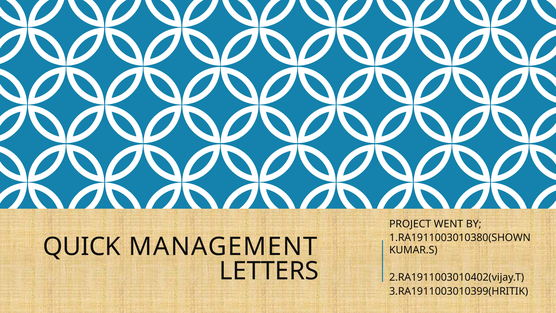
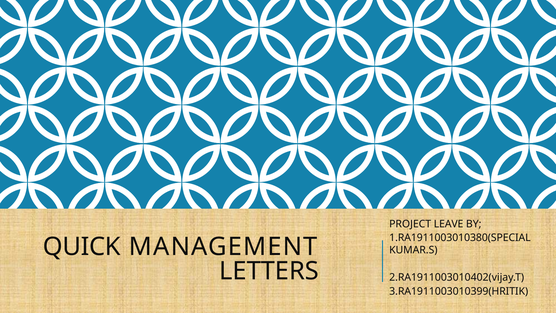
WENT: WENT -> LEAVE
1.RA1911003010380(SHOWN: 1.RA1911003010380(SHOWN -> 1.RA1911003010380(SPECIAL
